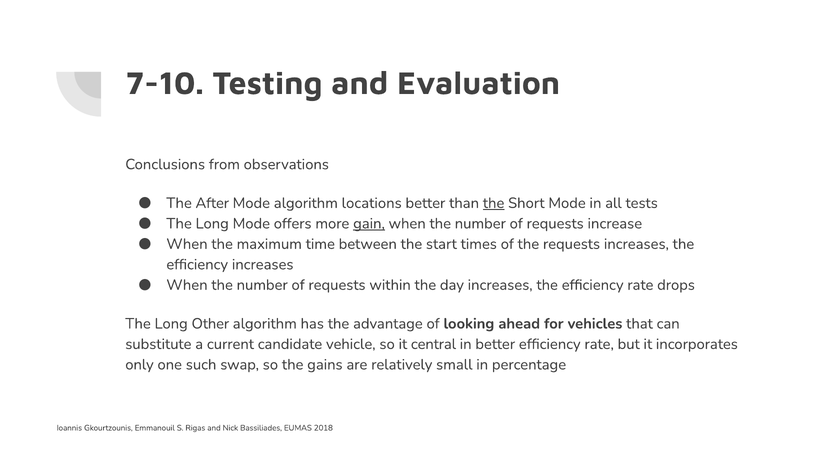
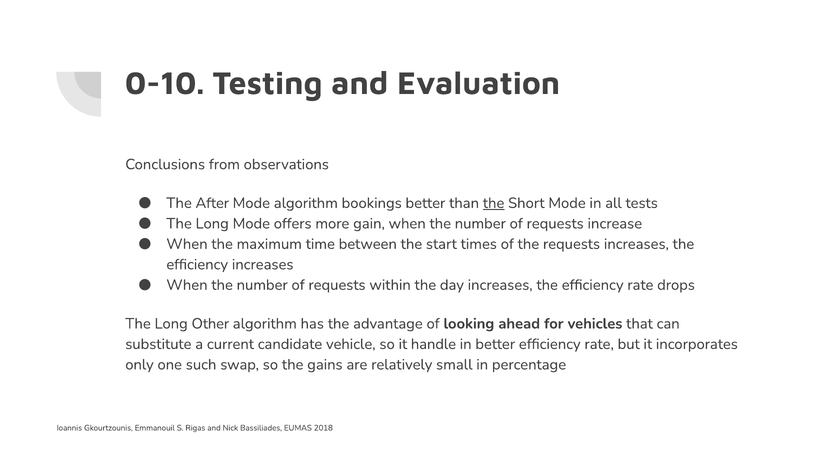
7-10: 7-10 -> 0-10
locations: locations -> bookings
gain underline: present -> none
central: central -> handle
